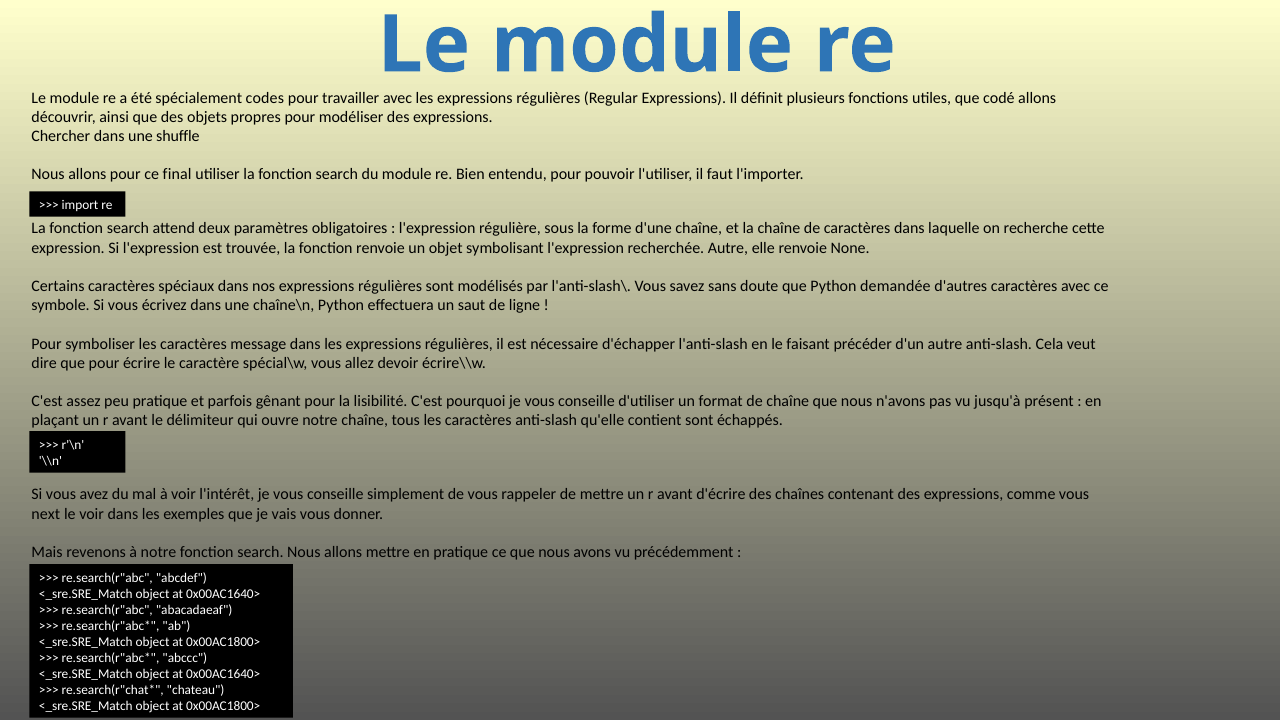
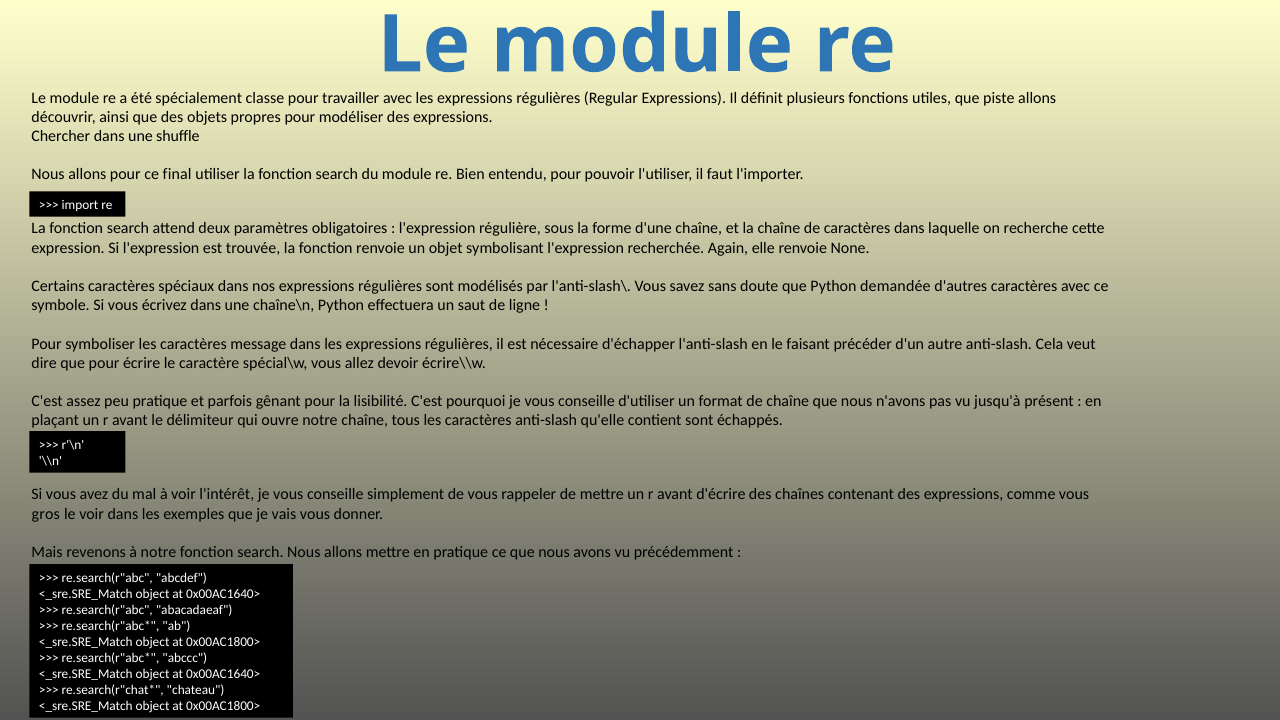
codes: codes -> classe
codé: codé -> piste
recherchée Autre: Autre -> Again
next: next -> gros
